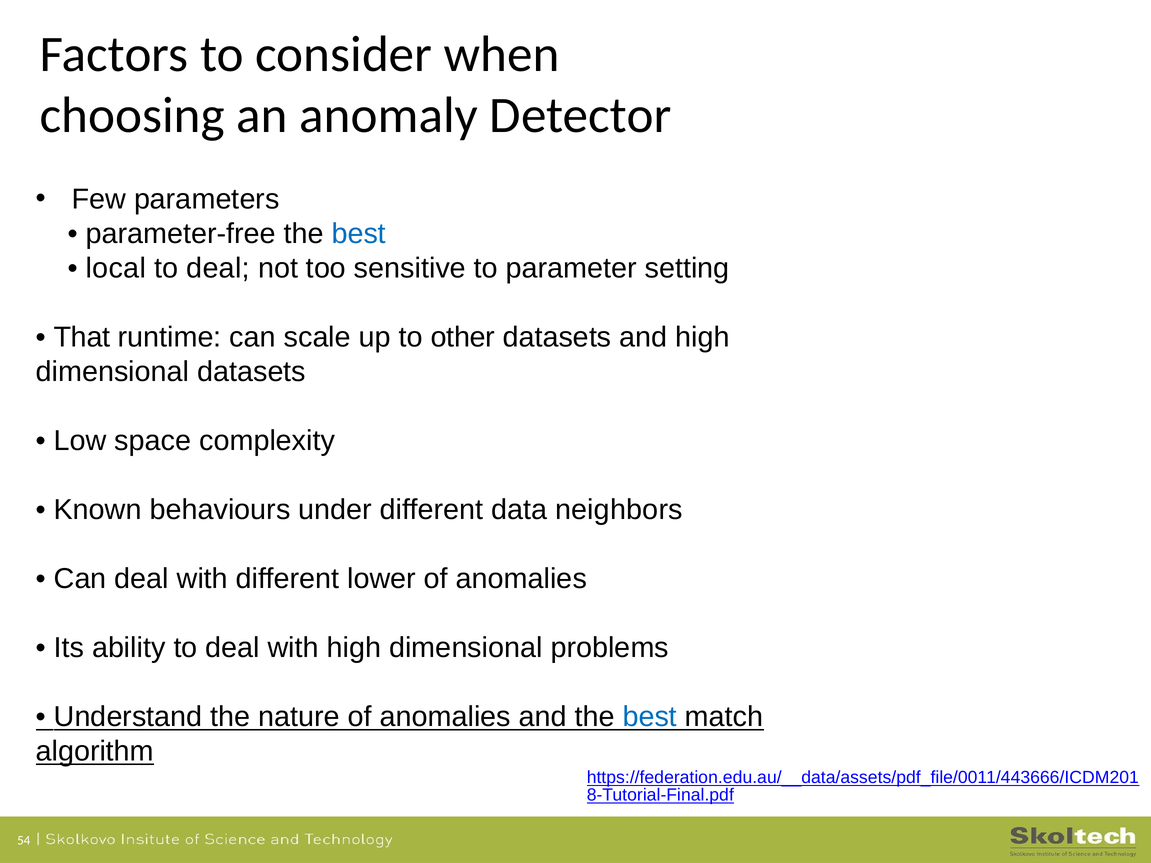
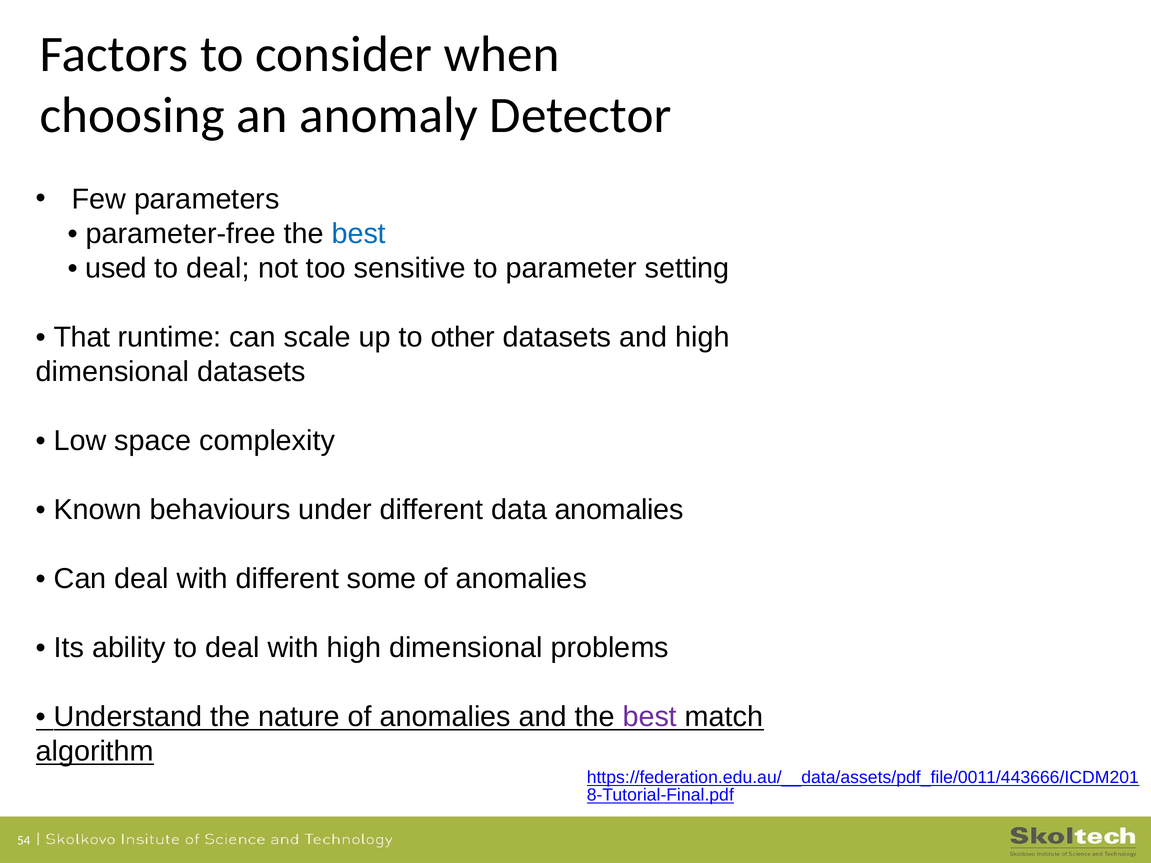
local: local -> used
data neighbors: neighbors -> anomalies
lower: lower -> some
best at (650, 717) colour: blue -> purple
